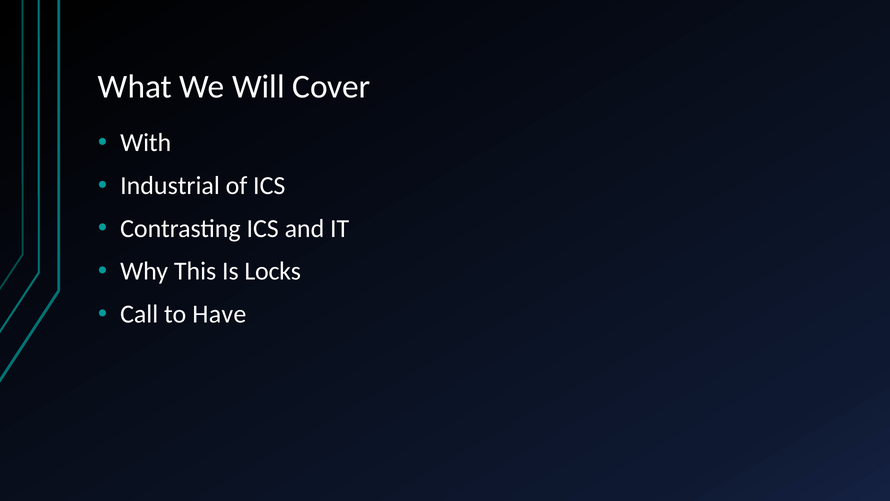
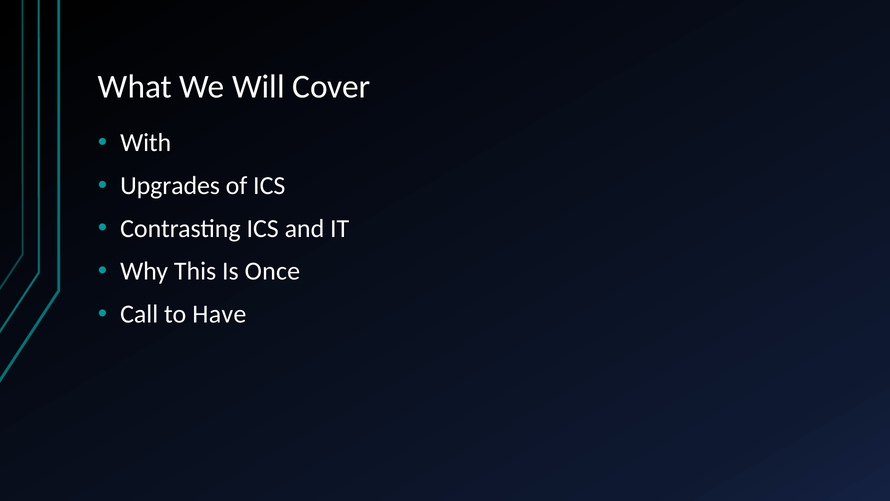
Industrial: Industrial -> Upgrades
Locks: Locks -> Once
